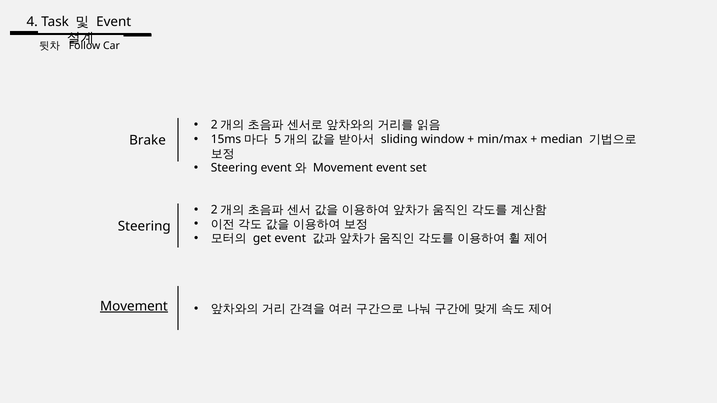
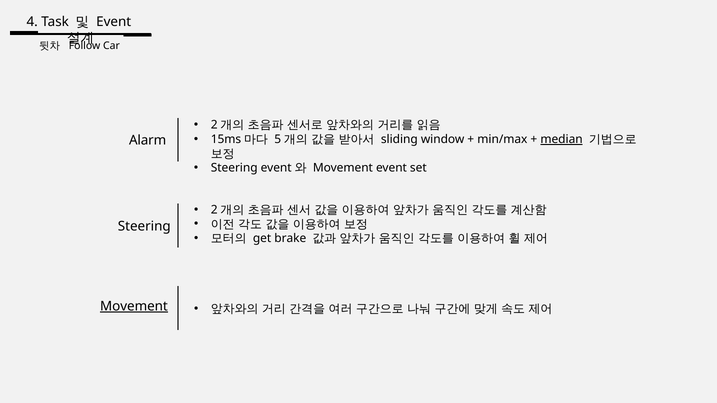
median underline: none -> present
Brake: Brake -> Alarm
get event: event -> brake
